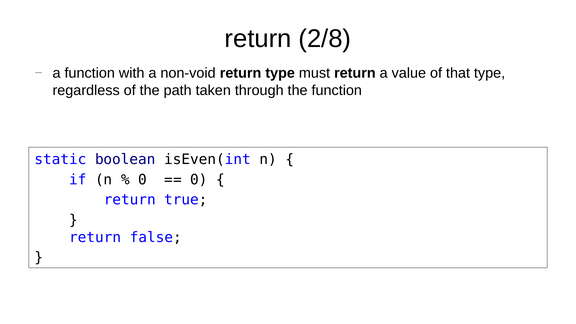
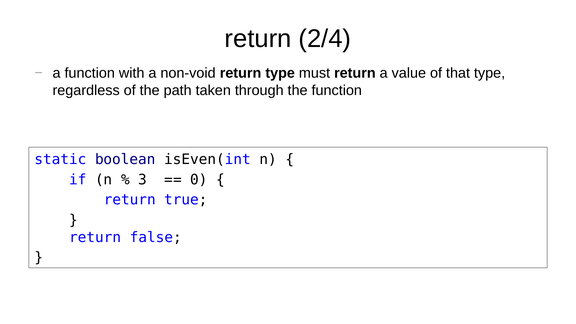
2/8: 2/8 -> 2/4
0 at (143, 180): 0 -> 3
